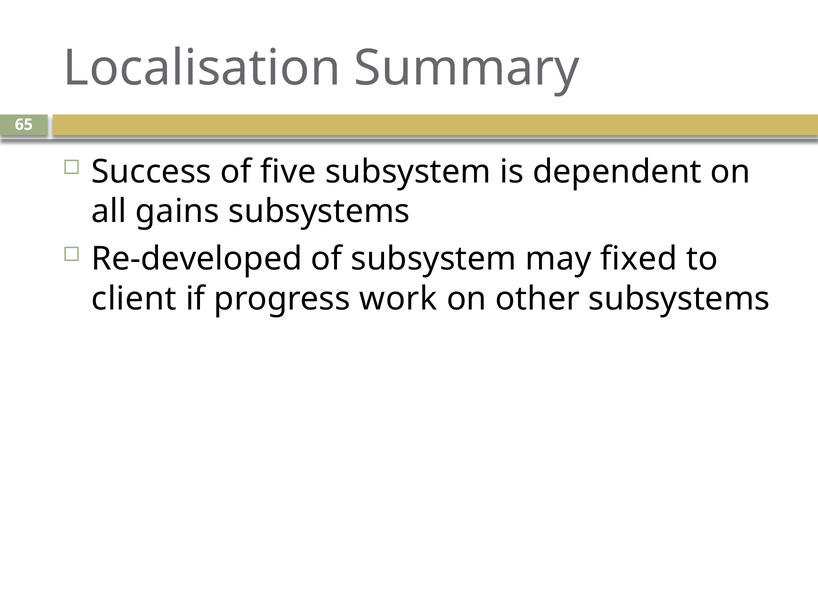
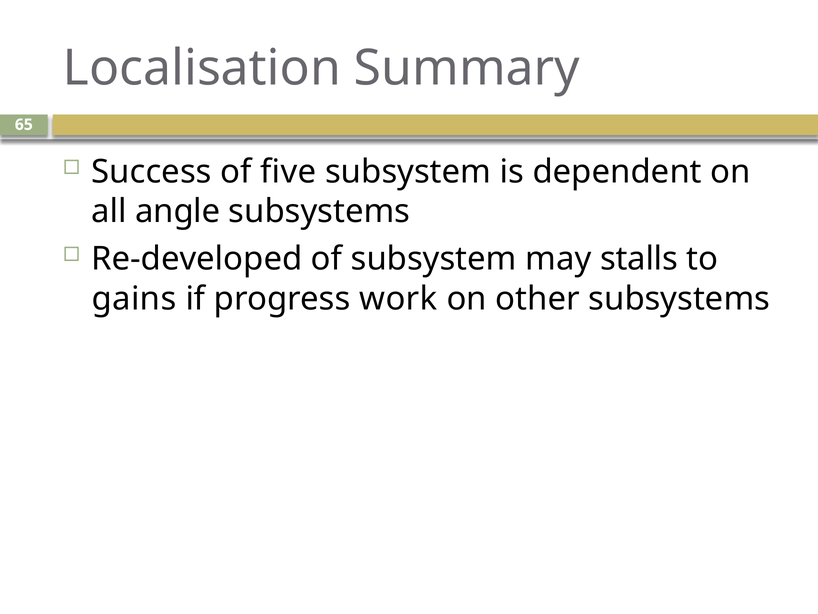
gains: gains -> angle
fixed: fixed -> stalls
client: client -> gains
